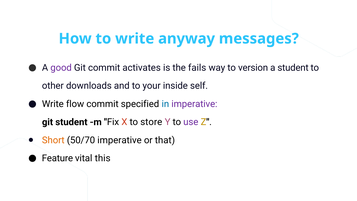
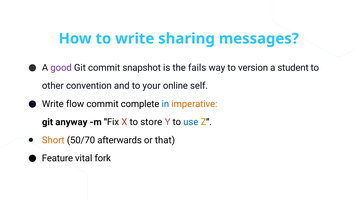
anyway: anyway -> sharing
activates: activates -> snapshot
downloads: downloads -> convention
inside: inside -> online
specified: specified -> complete
imperative at (194, 104) colour: purple -> orange
git student: student -> anyway
use colour: purple -> blue
50/70 imperative: imperative -> afterwards
this: this -> fork
